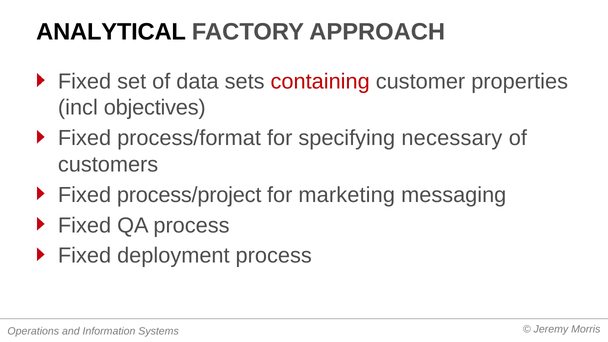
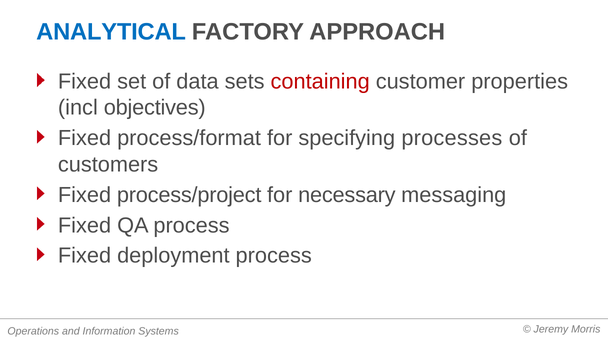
ANALYTICAL colour: black -> blue
necessary: necessary -> processes
marketing: marketing -> necessary
